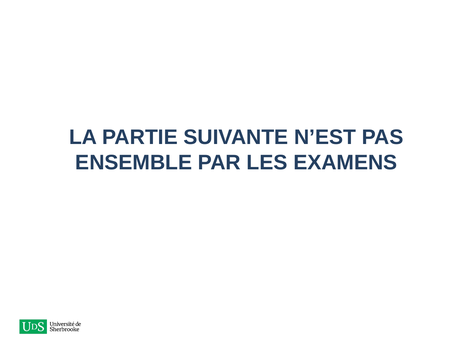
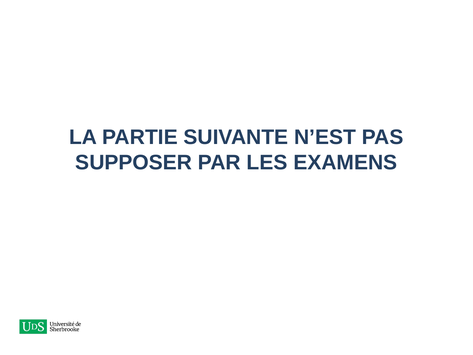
ENSEMBLE: ENSEMBLE -> SUPPOSER
